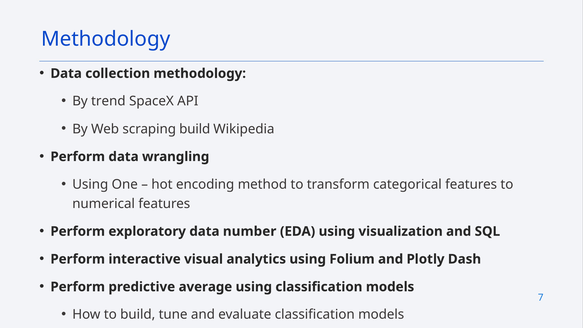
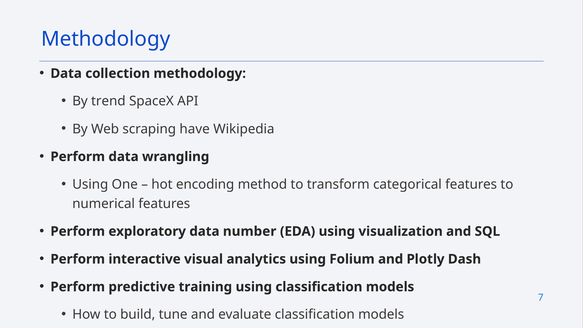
scraping build: build -> have
average: average -> training
